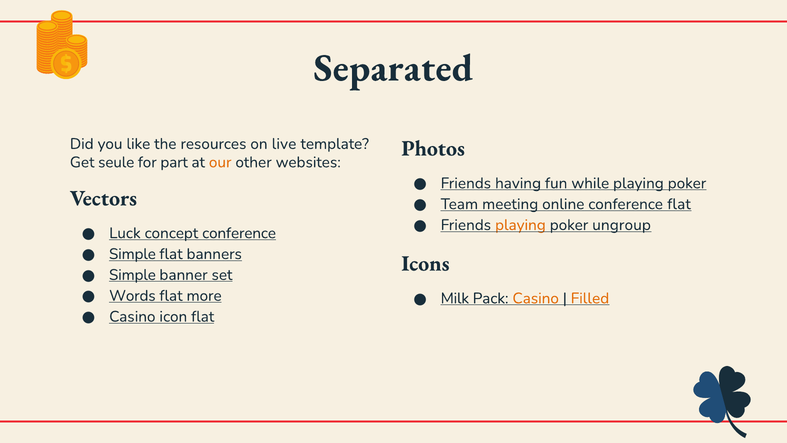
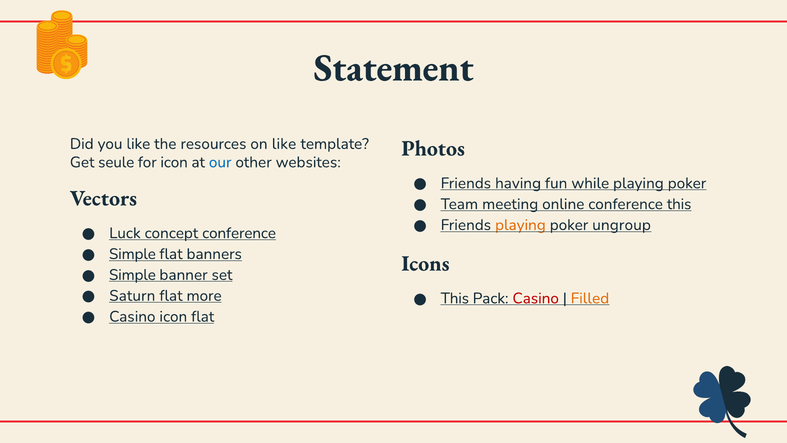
Separated: Separated -> Statement
on live: live -> like
for part: part -> icon
our colour: orange -> blue
conference flat: flat -> this
Words: Words -> Saturn
Milk at (455, 298): Milk -> This
Casino at (536, 298) colour: orange -> red
